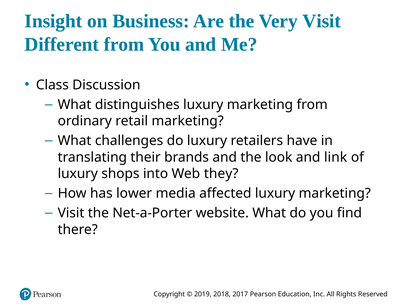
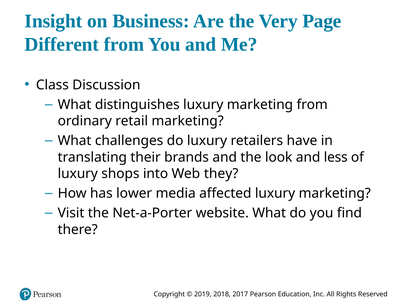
Very Visit: Visit -> Page
link: link -> less
